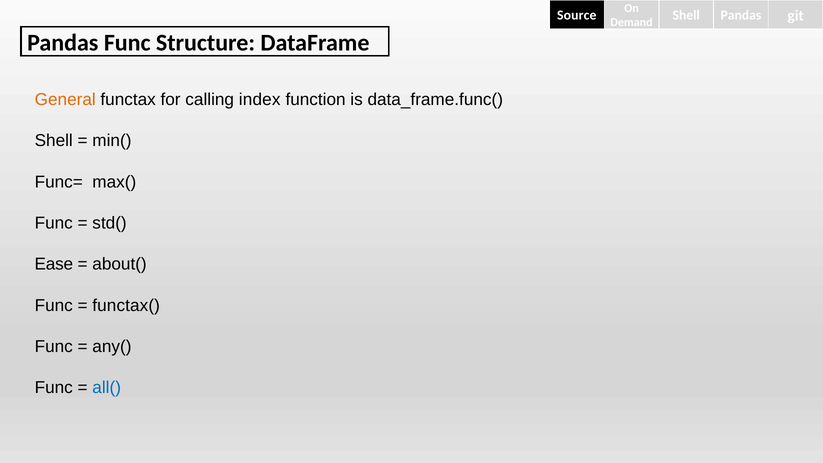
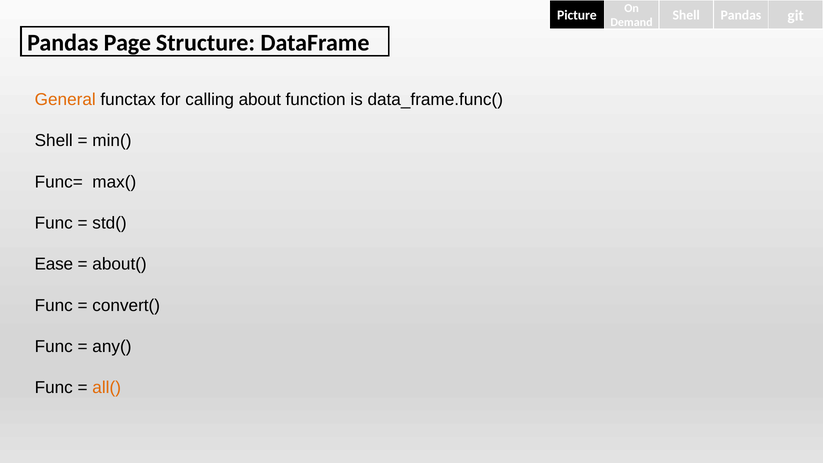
Source: Source -> Picture
Pandas Func: Func -> Page
index: index -> about
functax(: functax( -> convert(
all( colour: blue -> orange
